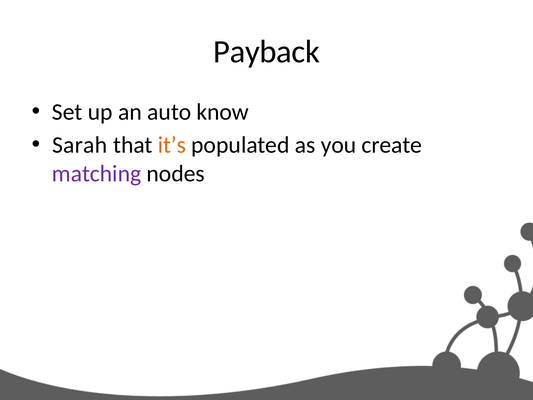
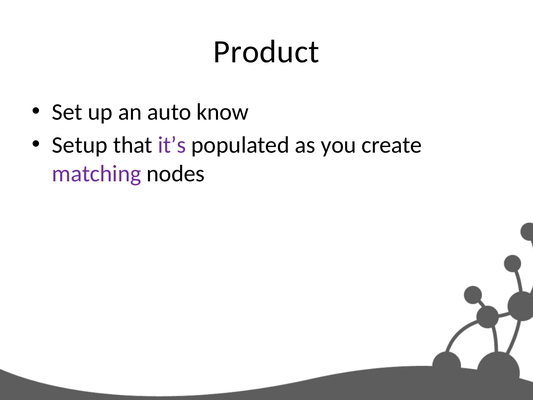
Payback: Payback -> Product
Sarah: Sarah -> Setup
it’s colour: orange -> purple
